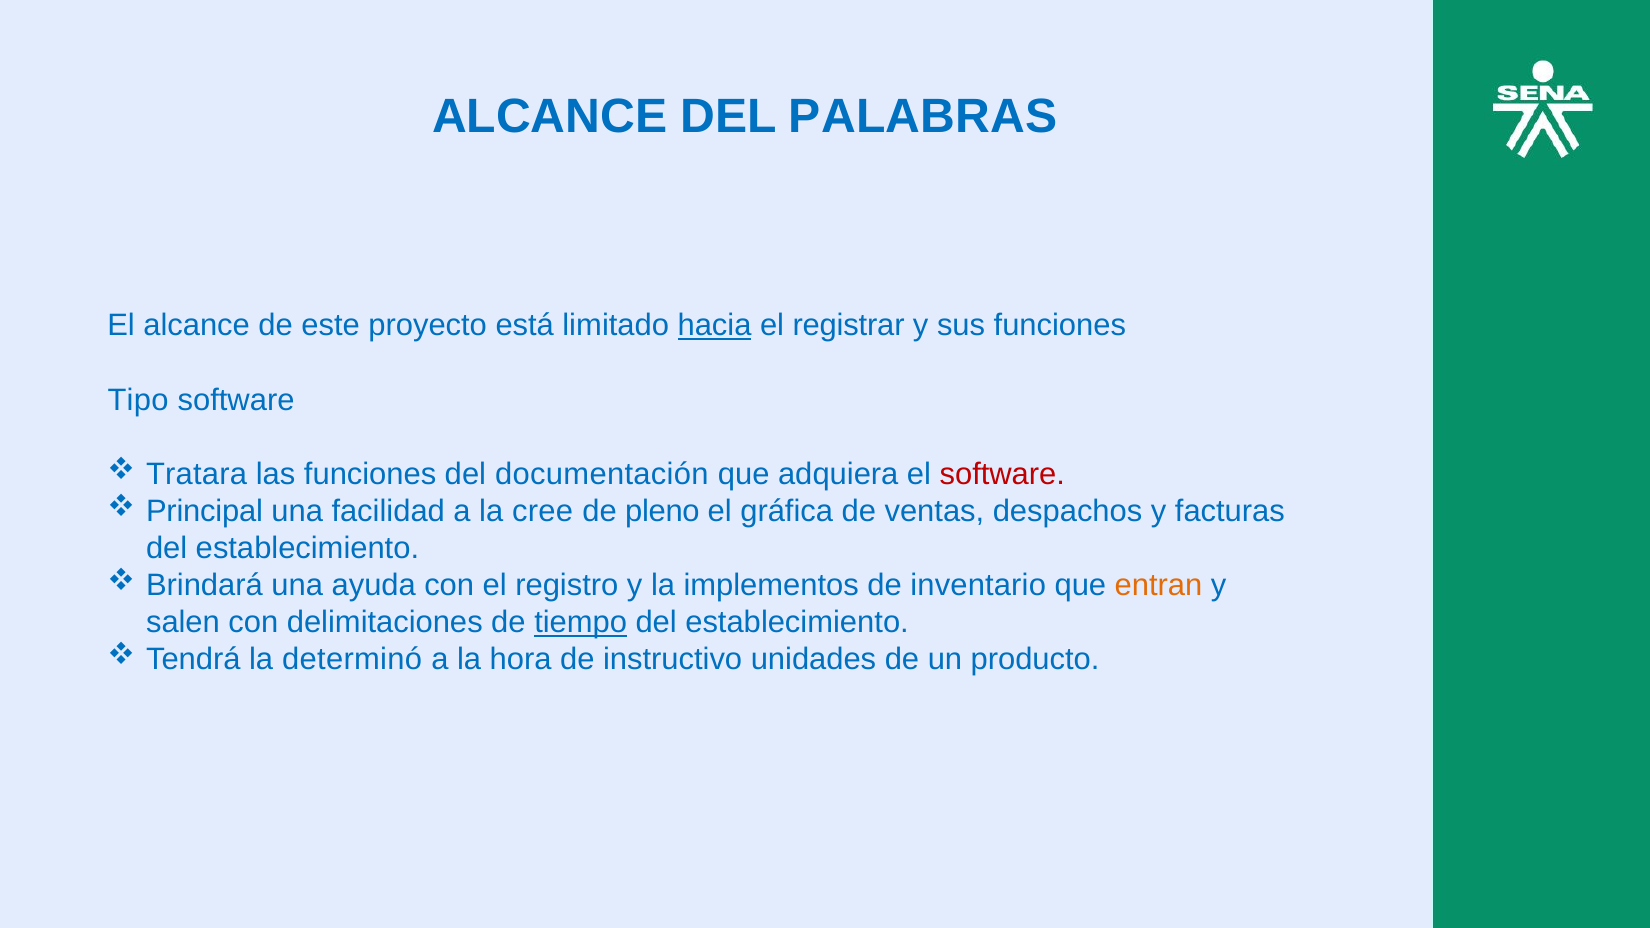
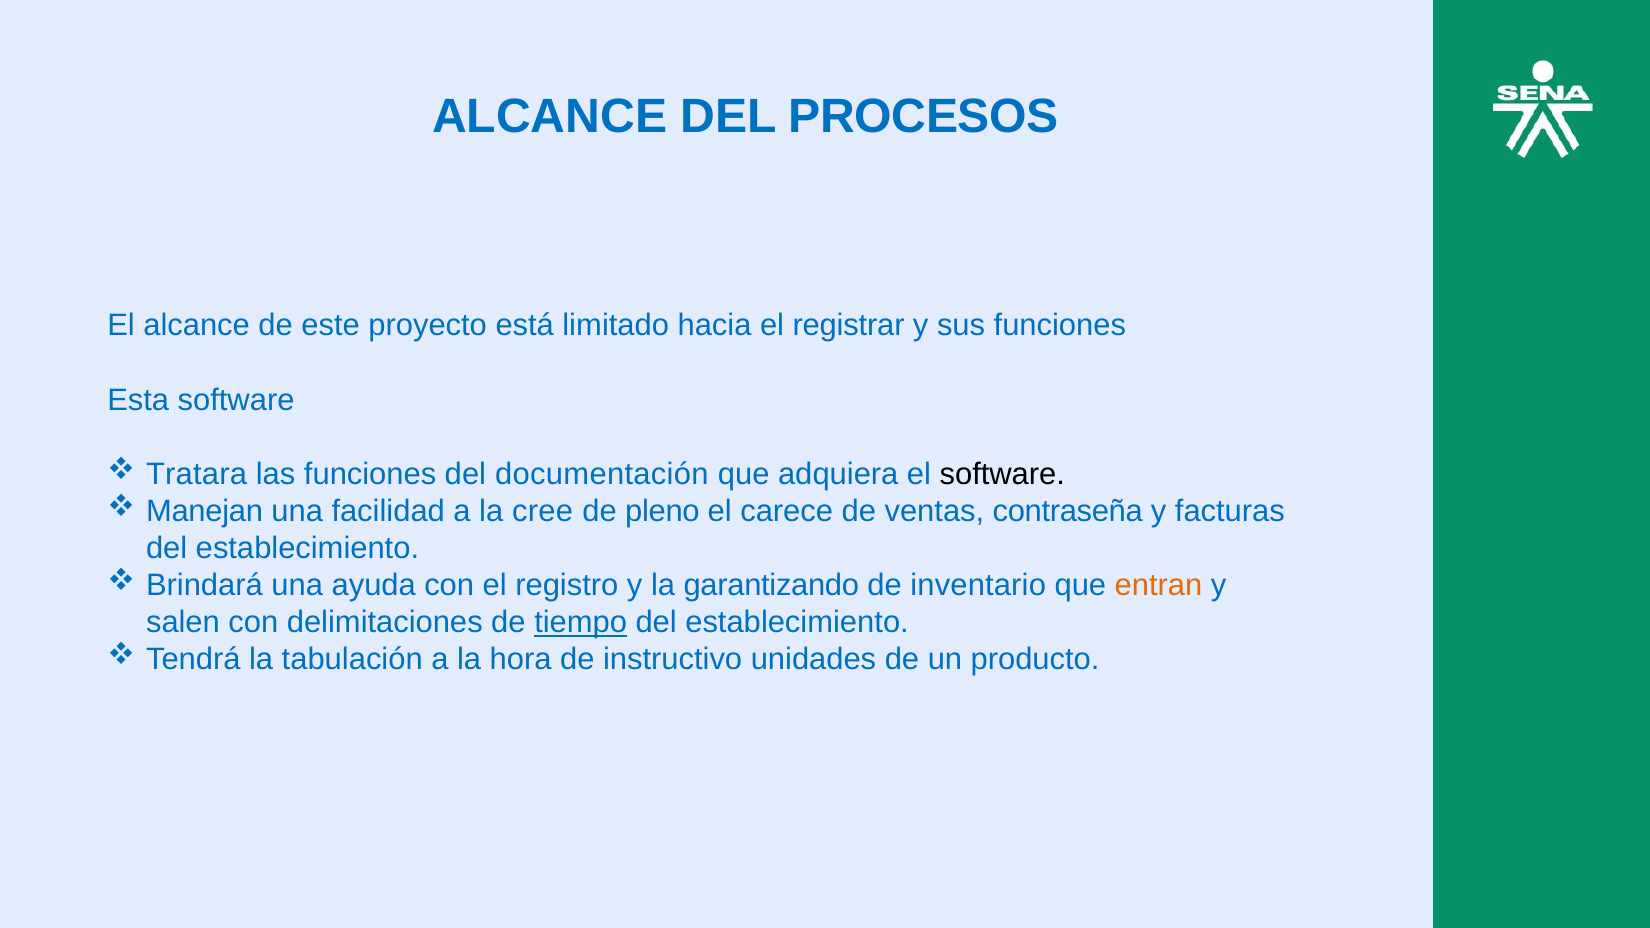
PALABRAS: PALABRAS -> PROCESOS
hacia underline: present -> none
Tipo: Tipo -> Esta
software at (1002, 474) colour: red -> black
Principal: Principal -> Manejan
gráfica: gráfica -> carece
despachos: despachos -> contraseña
implementos: implementos -> garantizando
determinó: determinó -> tabulación
